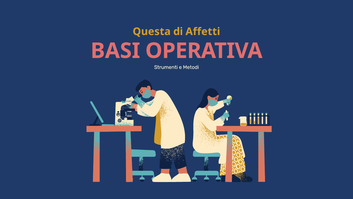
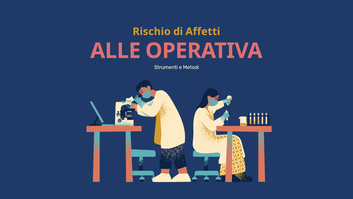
Questa: Questa -> Rischio
BASI: BASI -> ALLE
